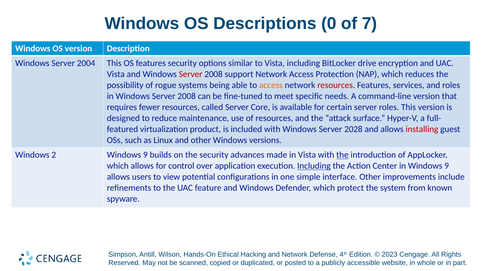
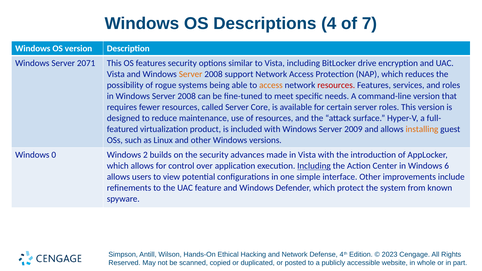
0: 0 -> 4
2004: 2004 -> 2071
Server at (191, 74) colour: red -> orange
2028: 2028 -> 2009
installing colour: red -> orange
2: 2 -> 0
9 at (145, 155): 9 -> 2
the at (342, 155) underline: present -> none
in Windows 9: 9 -> 6
